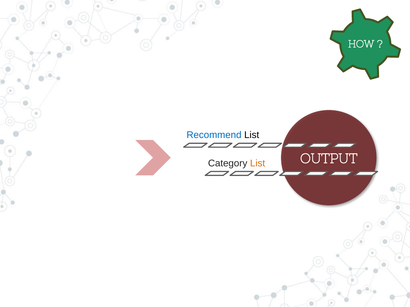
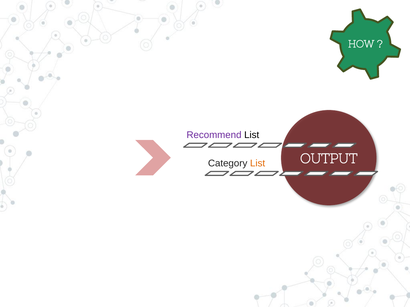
Recommend colour: blue -> purple
